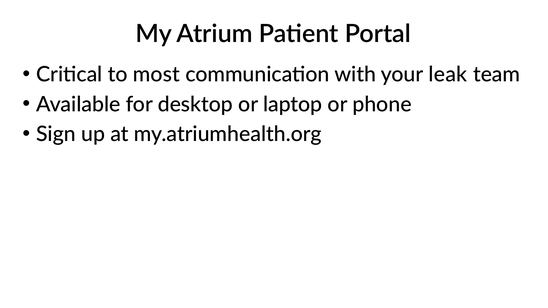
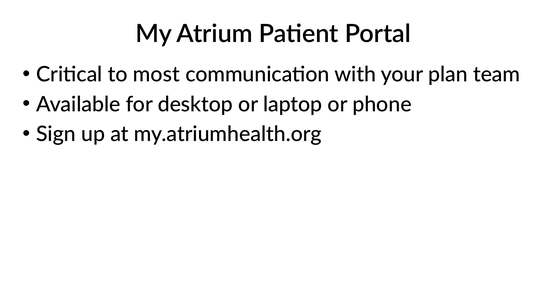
leak: leak -> plan
